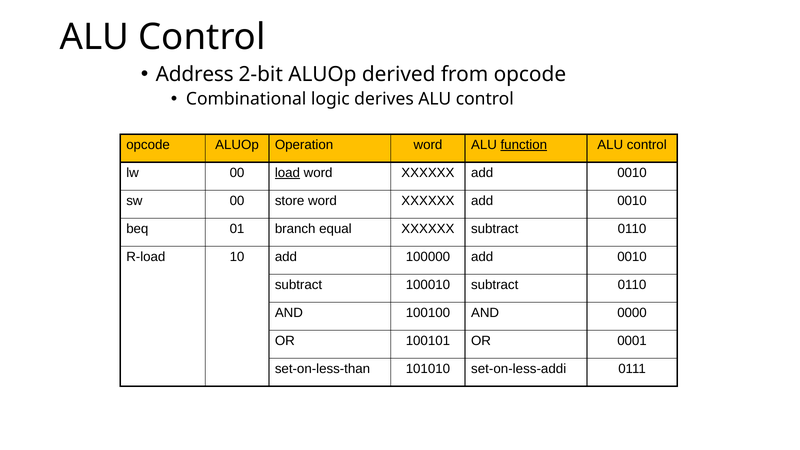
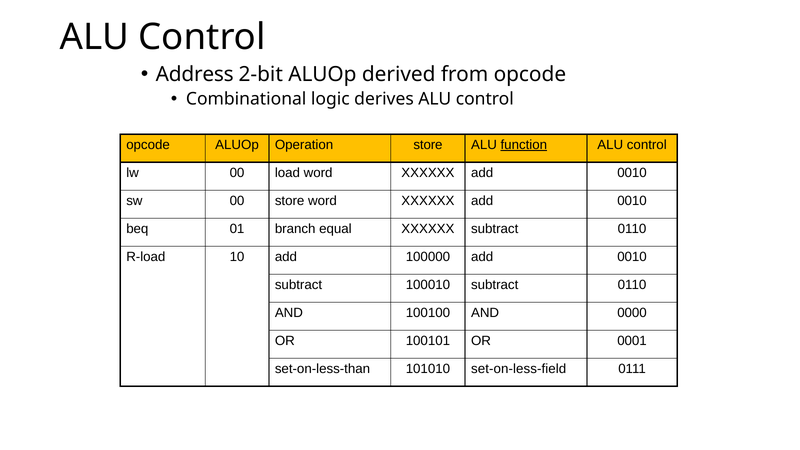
Operation word: word -> store
load underline: present -> none
set-on-less-addi: set-on-less-addi -> set-on-less-field
